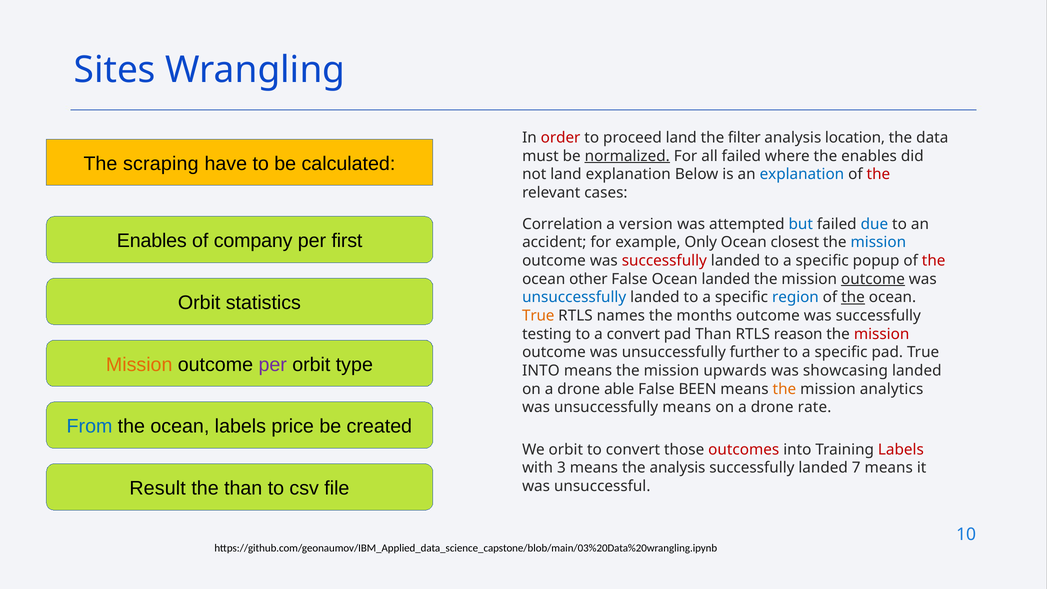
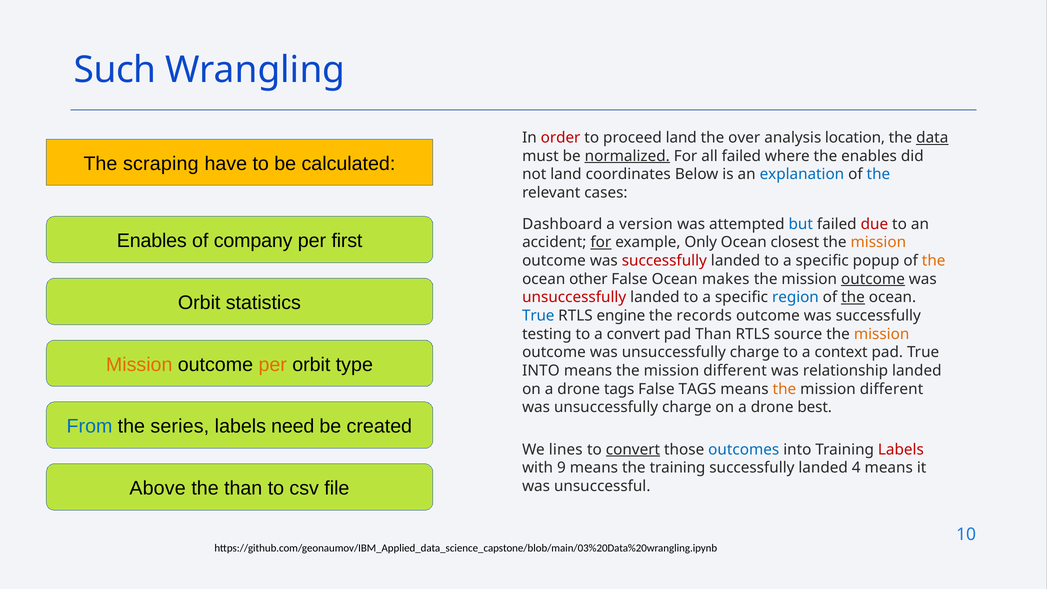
Sites: Sites -> Such
filter: filter -> over
data underline: none -> present
land explanation: explanation -> coordinates
the at (878, 174) colour: red -> blue
Correlation: Correlation -> Dashboard
due colour: blue -> red
for at (601, 242) underline: none -> present
mission at (878, 242) colour: blue -> orange
the at (934, 261) colour: red -> orange
Ocean landed: landed -> makes
unsuccessfully at (574, 297) colour: blue -> red
True at (538, 316) colour: orange -> blue
names: names -> engine
months: months -> records
reason: reason -> source
mission at (882, 334) colour: red -> orange
outcome was unsuccessfully further: further -> charge
specific at (841, 352): specific -> context
per at (273, 365) colour: purple -> orange
upwards at (735, 371): upwards -> different
showcasing: showcasing -> relationship
drone able: able -> tags
False BEEN: BEEN -> TAGS
analytics at (892, 389): analytics -> different
means at (687, 407): means -> charge
rate: rate -> best
ocean at (180, 426): ocean -> series
price: price -> need
We orbit: orbit -> lines
convert at (633, 450) underline: none -> present
outcomes colour: red -> blue
3: 3 -> 9
the analysis: analysis -> training
7: 7 -> 4
Result: Result -> Above
